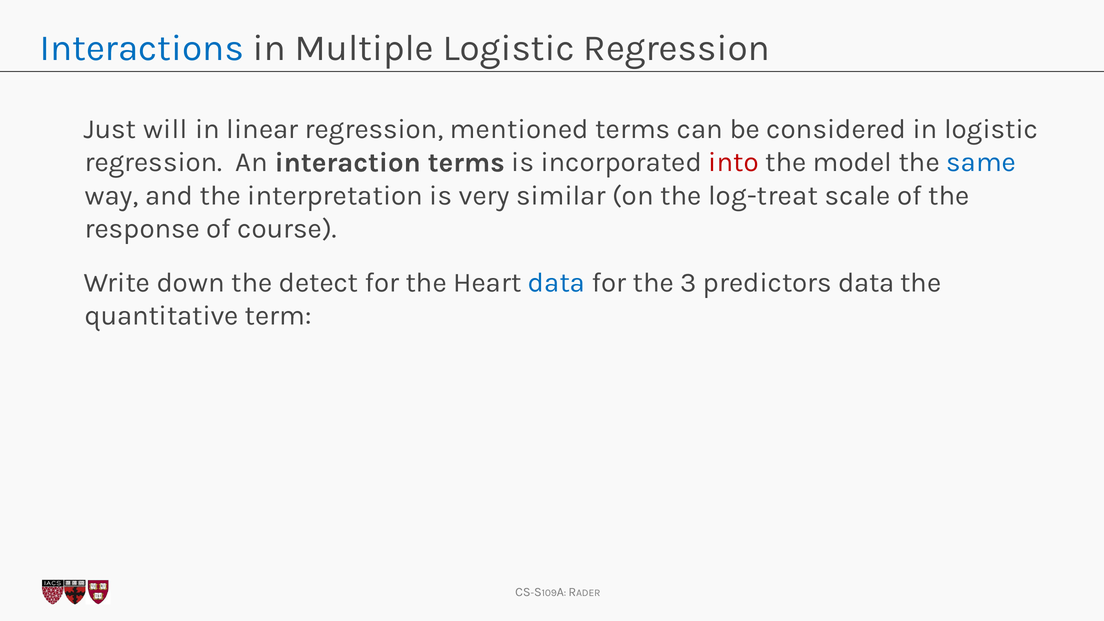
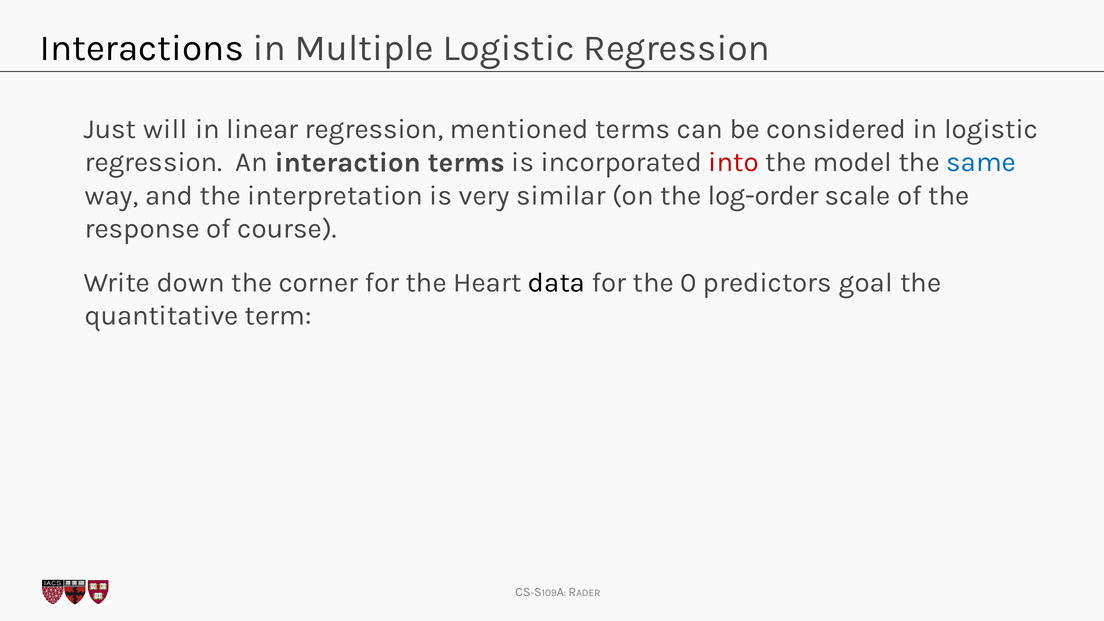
Interactions colour: blue -> black
log-treat: log-treat -> log-order
detect: detect -> corner
data at (557, 282) colour: blue -> black
3: 3 -> 0
predictors data: data -> goal
